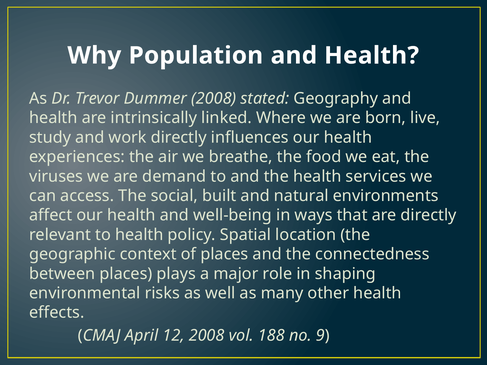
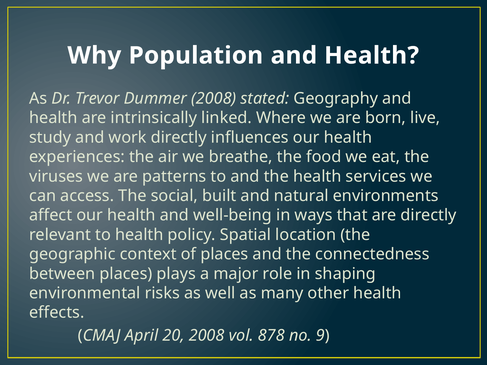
demand: demand -> patterns
12: 12 -> 20
188: 188 -> 878
